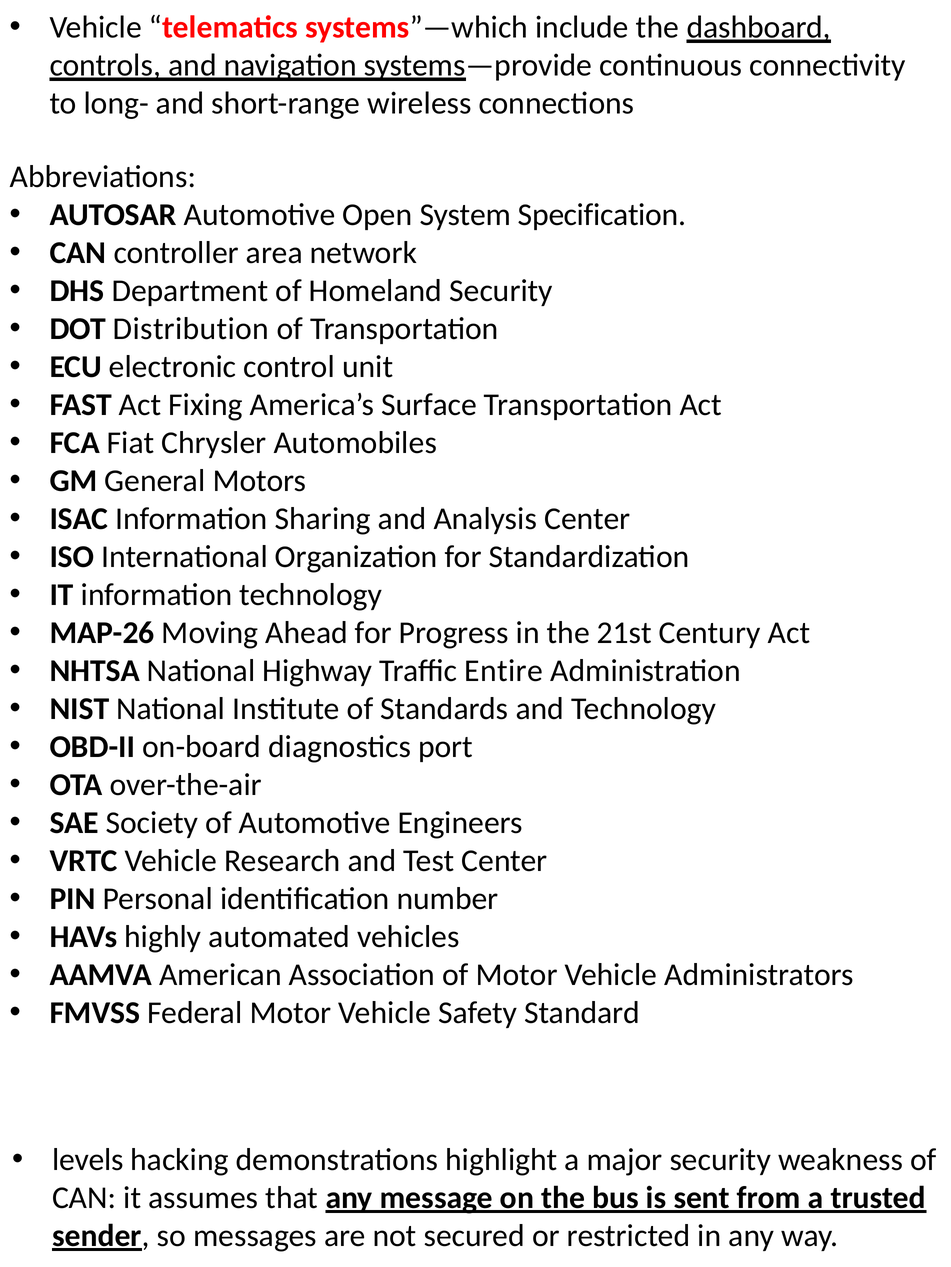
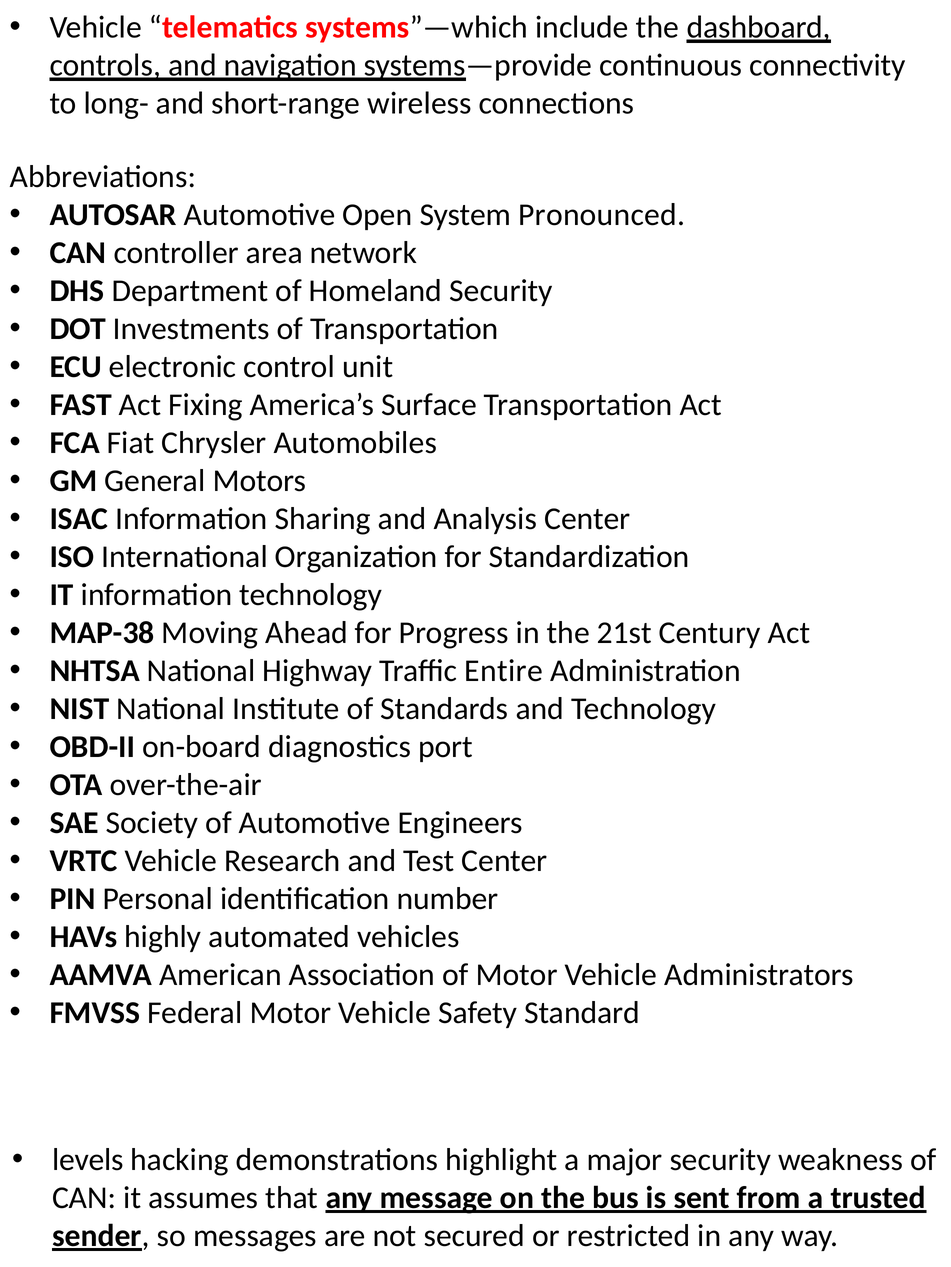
Specification: Specification -> Pronounced
Distribution: Distribution -> Investments
MAP-26: MAP-26 -> MAP-38
